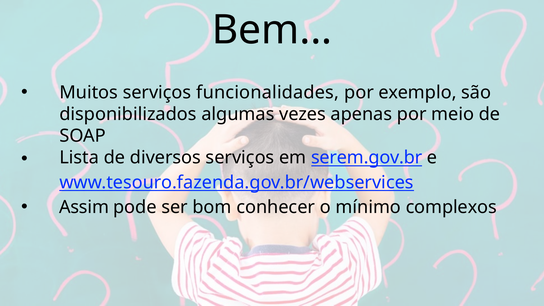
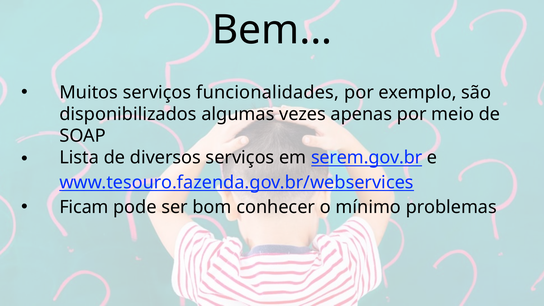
Assim: Assim -> Ficam
complexos: complexos -> problemas
